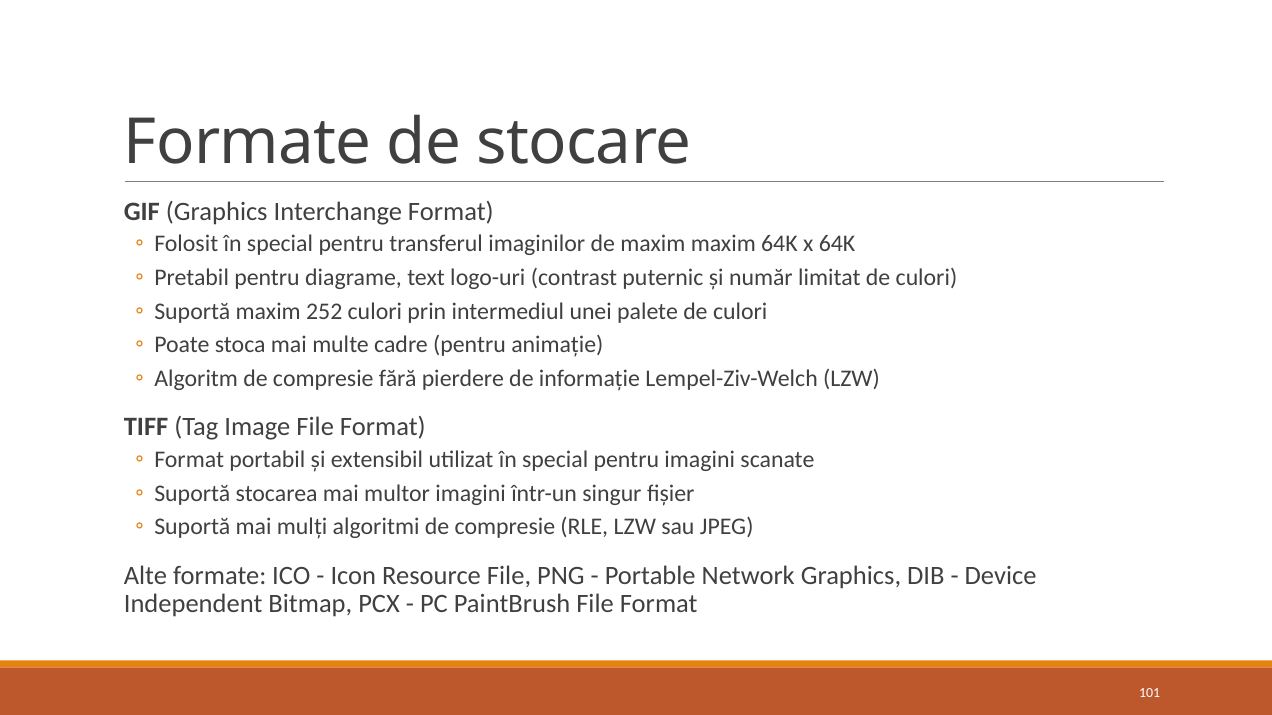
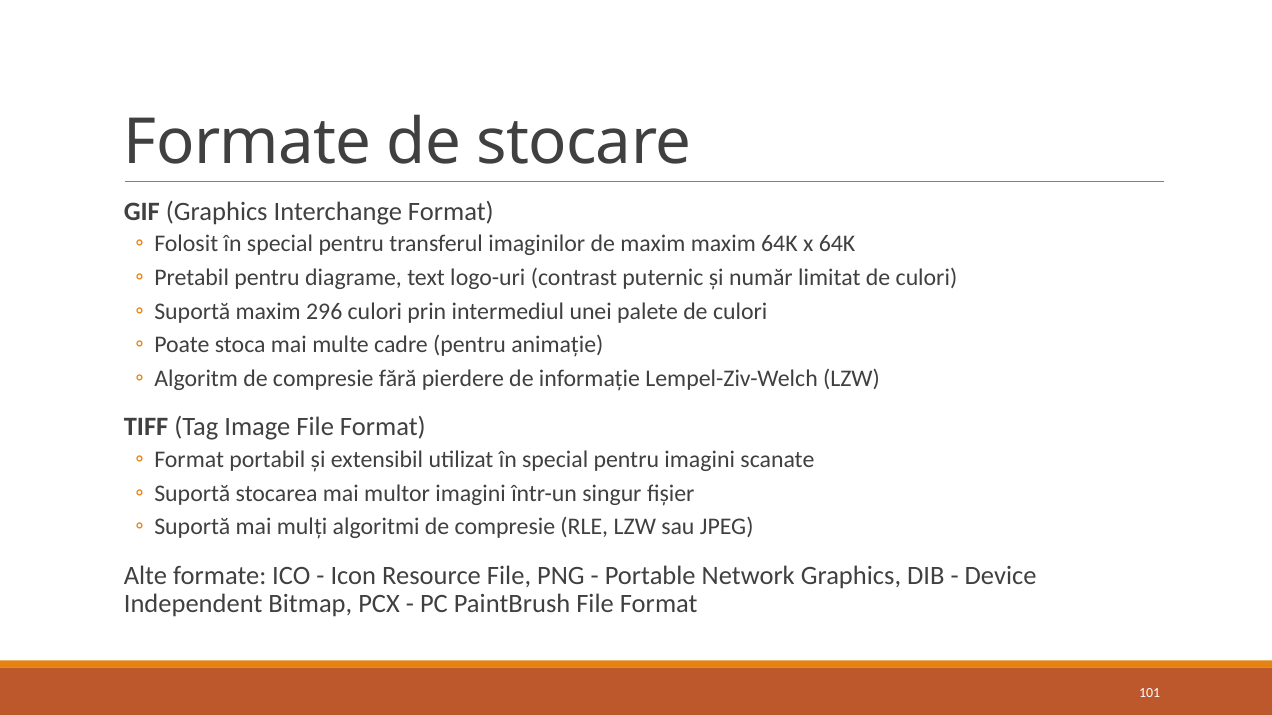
252: 252 -> 296
